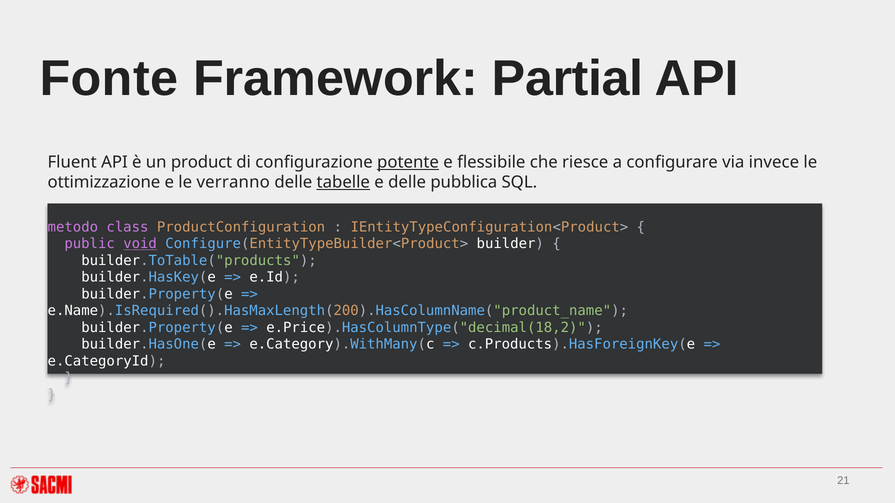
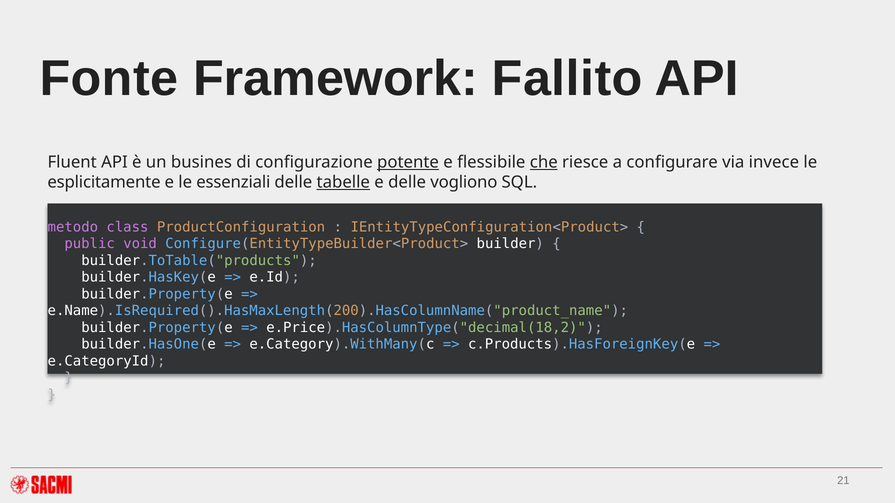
Partial: Partial -> Fallito
product: product -> busines
che underline: none -> present
ottimizzazione: ottimizzazione -> esplicitamente
verranno: verranno -> essenziali
pubblica: pubblica -> vogliono
void underline: present -> none
